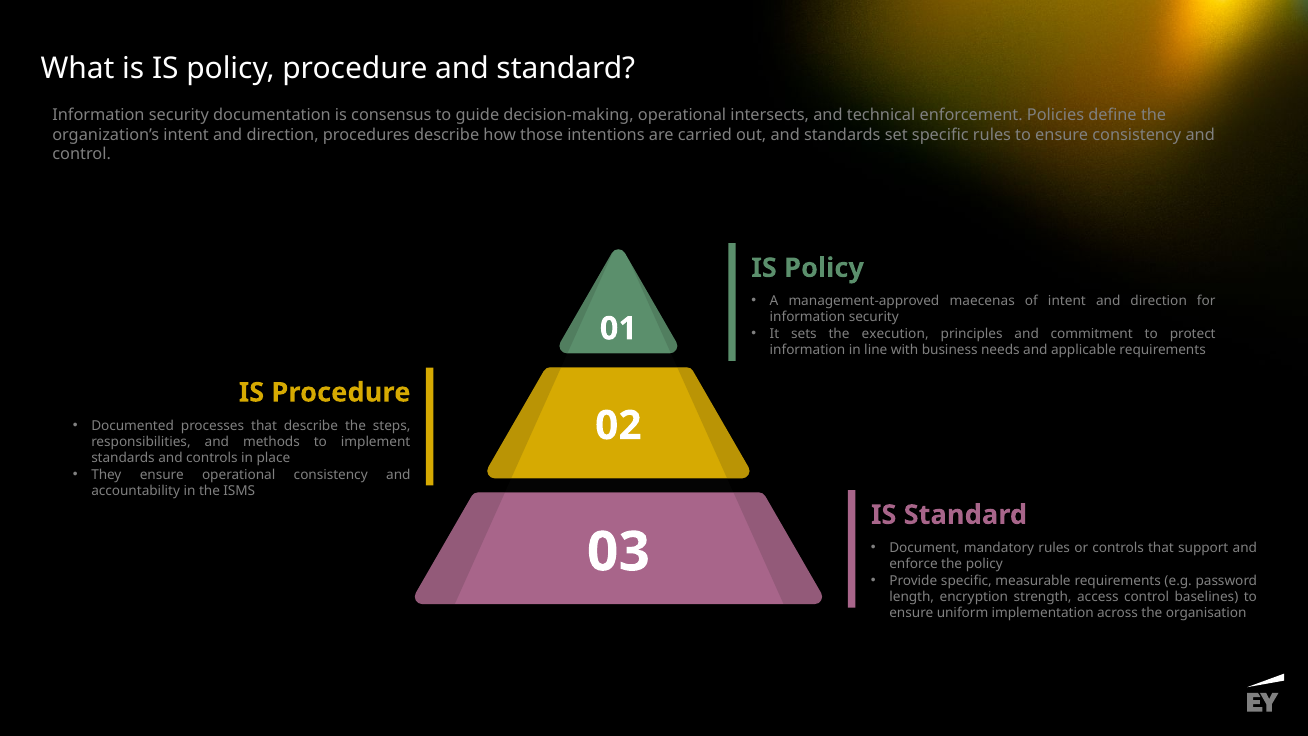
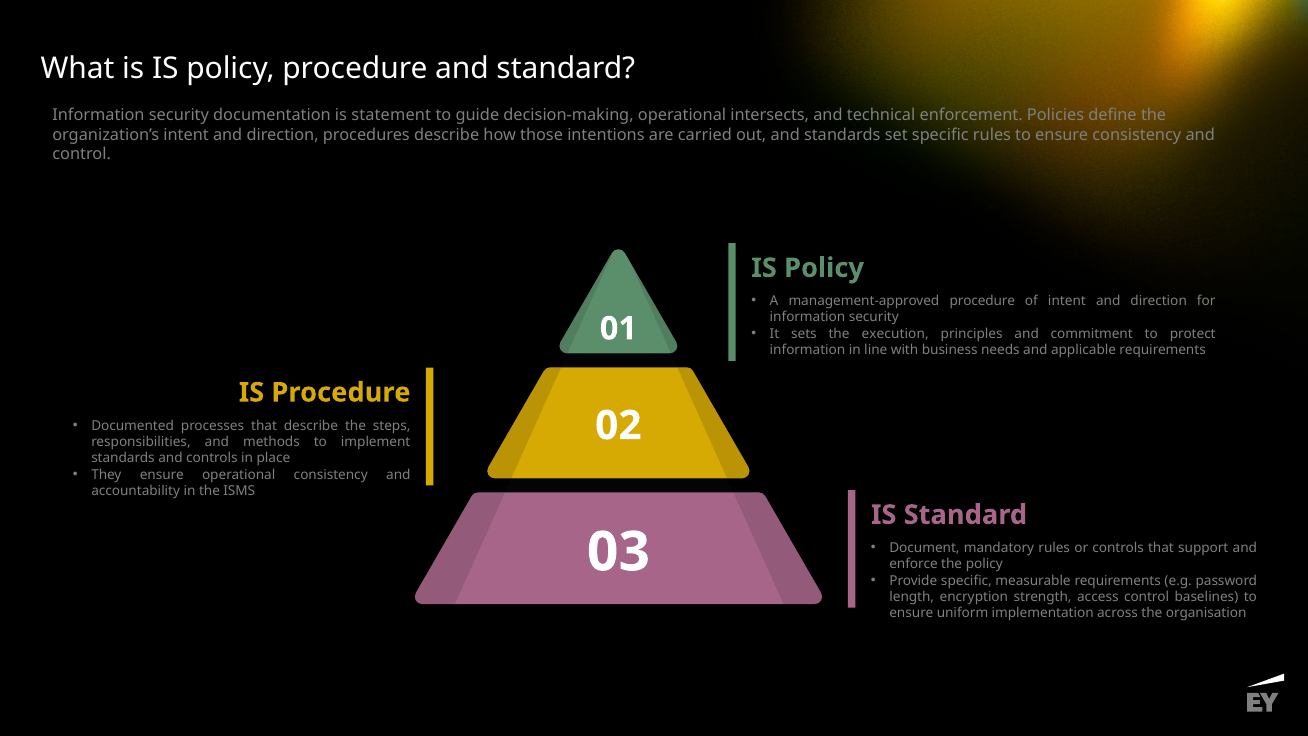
consensus: consensus -> statement
management-approved maecenas: maecenas -> procedure
